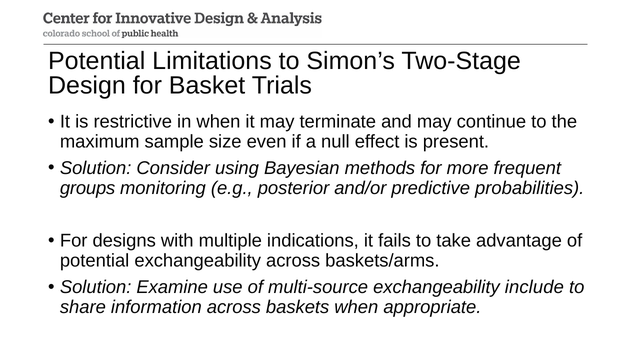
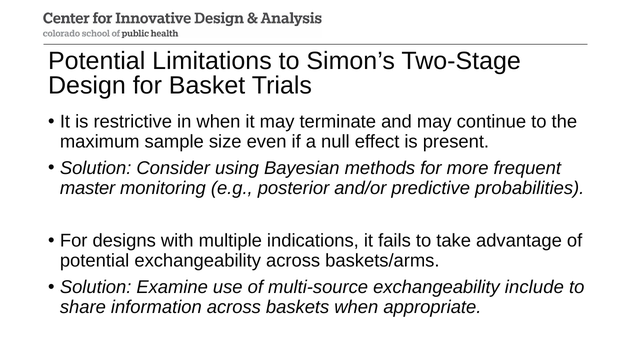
groups: groups -> master
